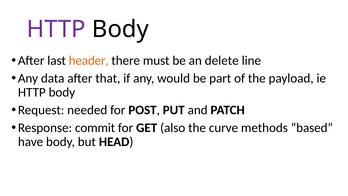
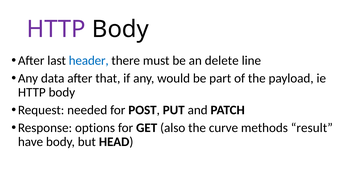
header colour: orange -> blue
commit: commit -> options
based: based -> result
